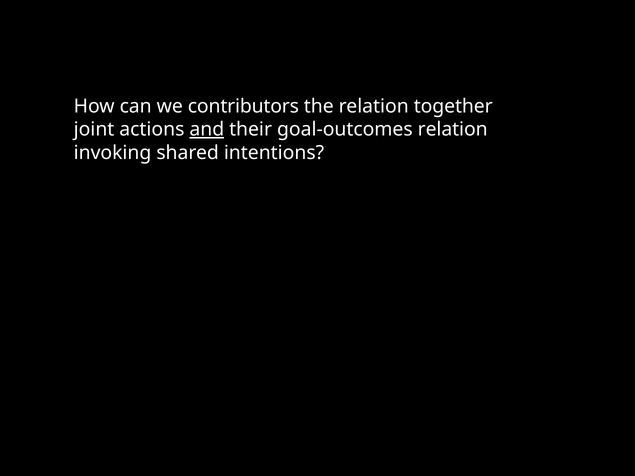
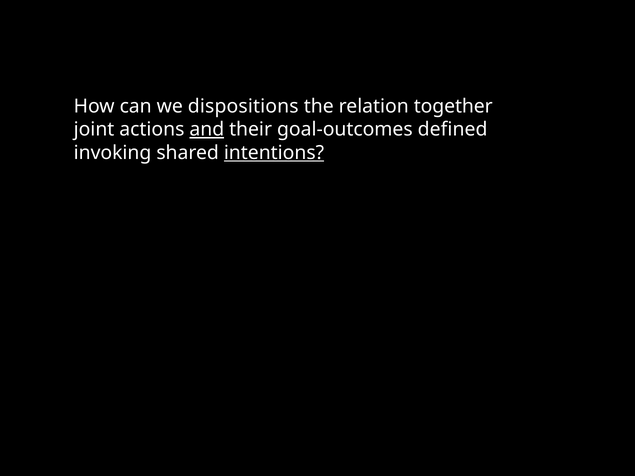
contributors: contributors -> dispositions
goal-outcomes relation: relation -> defined
intentions underline: none -> present
